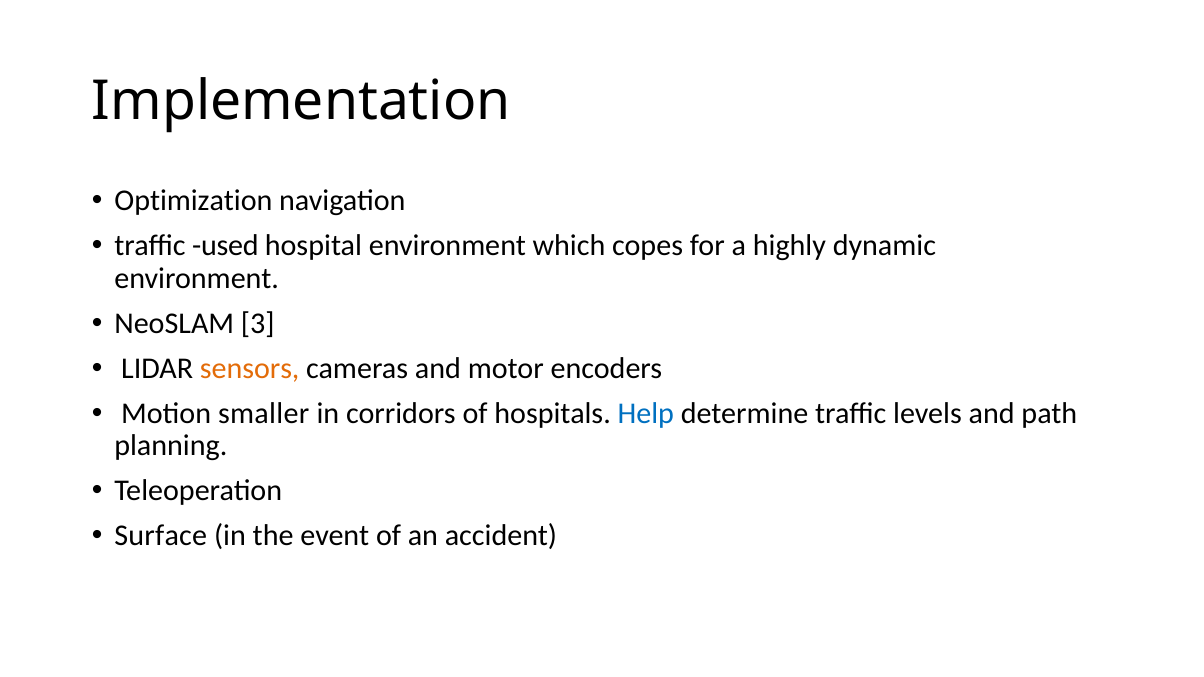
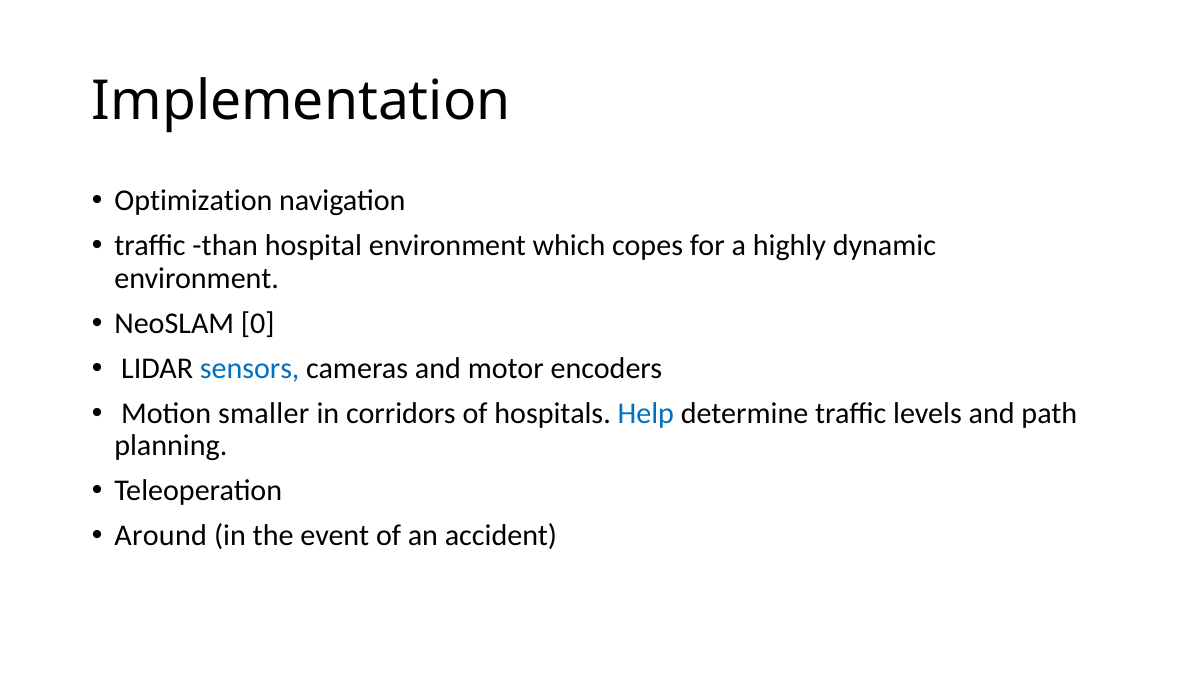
used: used -> than
3: 3 -> 0
sensors colour: orange -> blue
Surface: Surface -> Around
